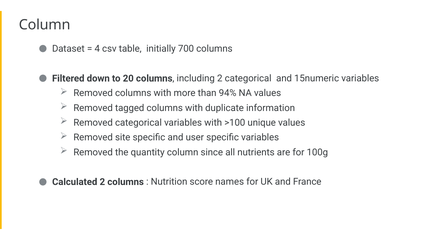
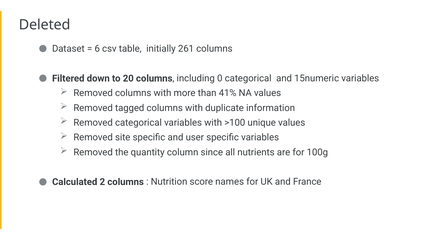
Column at (45, 25): Column -> Deleted
4: 4 -> 6
700: 700 -> 261
including 2: 2 -> 0
94%: 94% -> 41%
